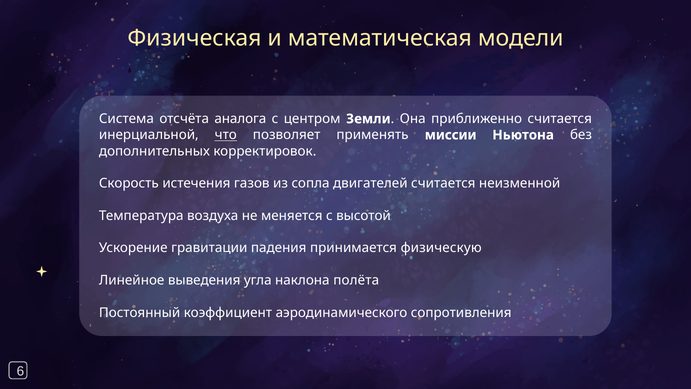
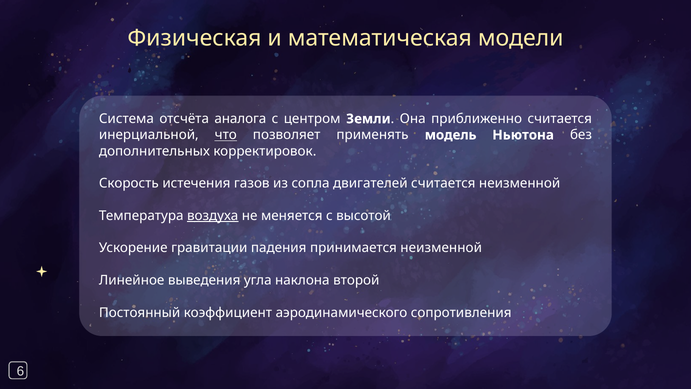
миссии: миссии -> модель
воздуха underline: none -> present
принимается физическую: физическую -> неизменной
полёта: полёта -> второй
